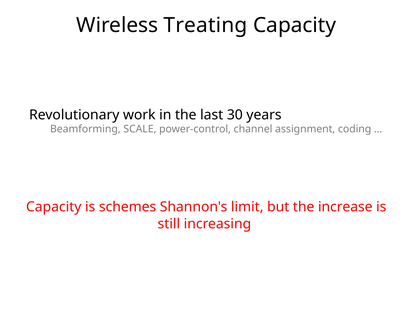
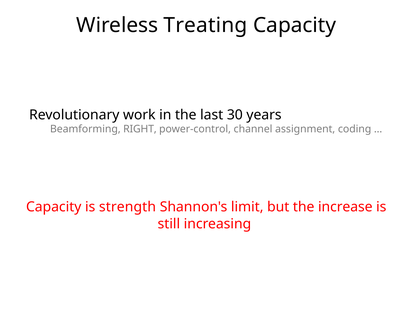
SCALE: SCALE -> RIGHT
schemes: schemes -> strength
